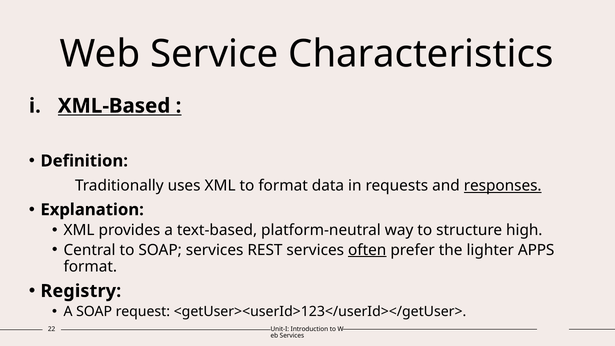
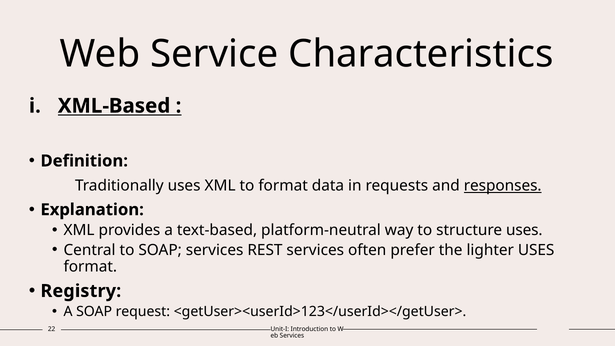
structure high: high -> uses
often underline: present -> none
lighter APPS: APPS -> USES
